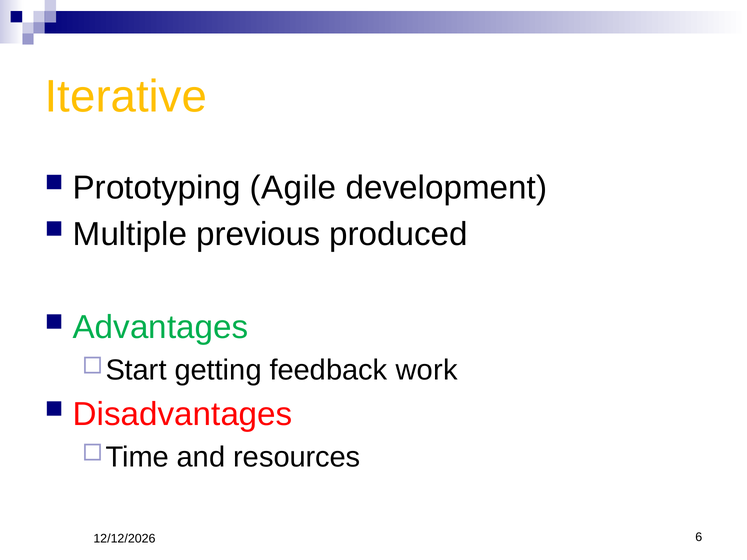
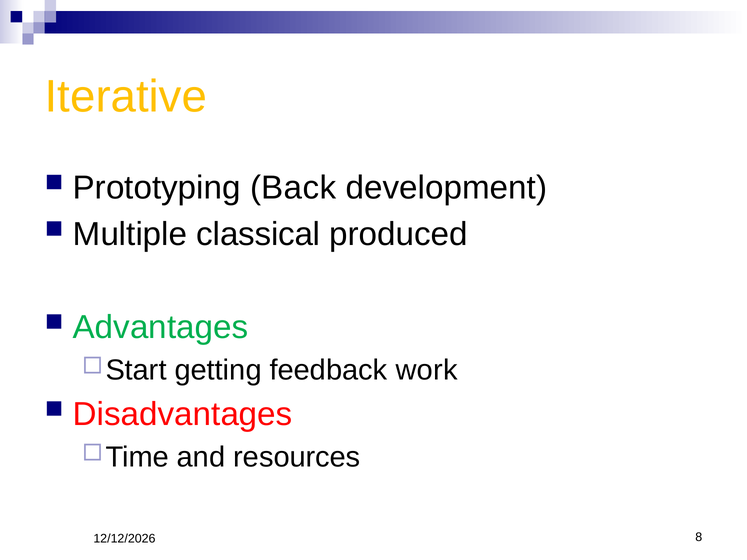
Agile: Agile -> Back
previous: previous -> classical
6: 6 -> 8
